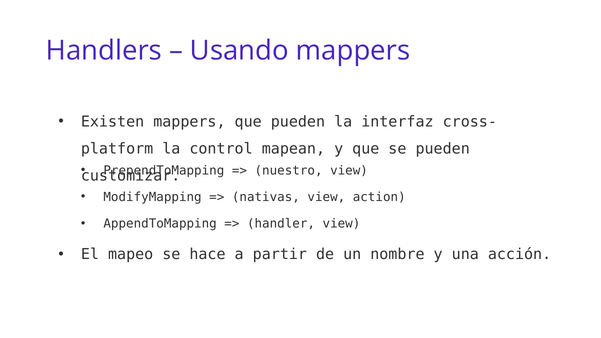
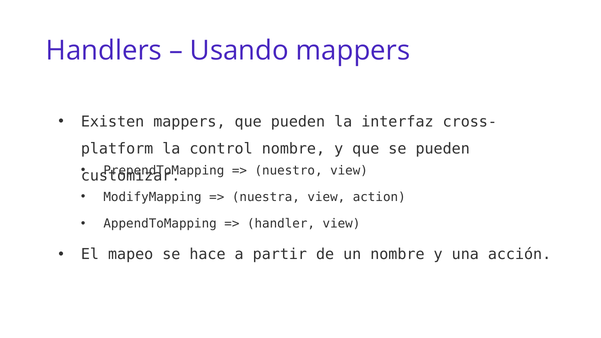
control mapean: mapean -> nombre
nativas: nativas -> nuestra
